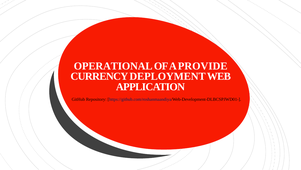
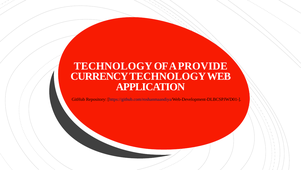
OPERATIONAL at (113, 66): OPERATIONAL -> TECHNOLOGY
CURRENCY DEPLOYMENT: DEPLOYMENT -> TECHNOLOGY
